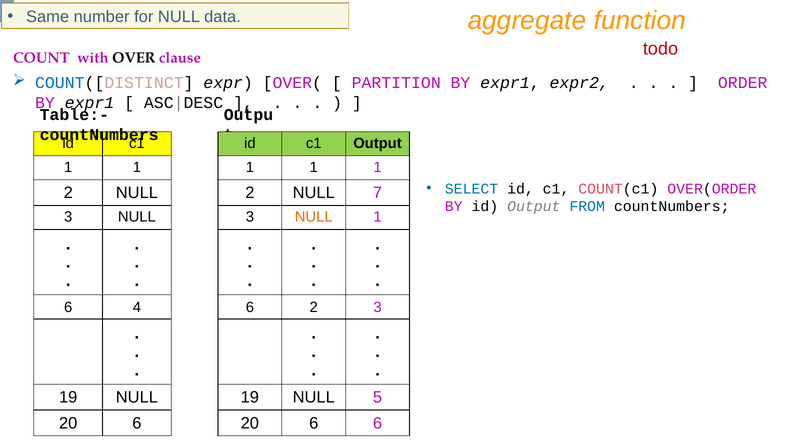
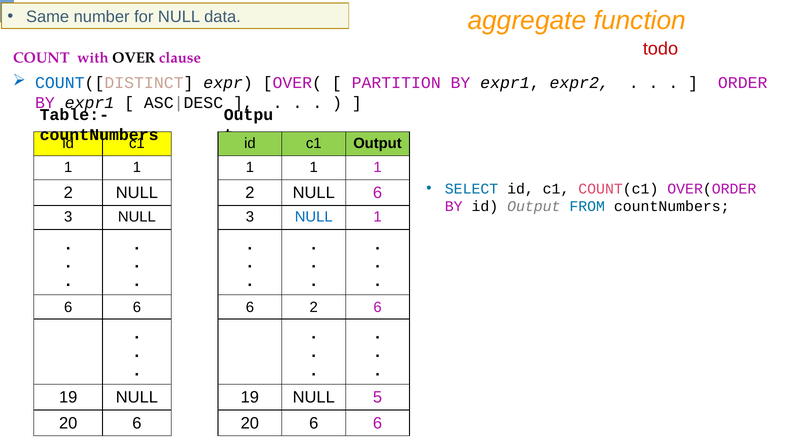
NULL 7: 7 -> 6
NULL at (314, 217) colour: orange -> blue
4 at (137, 307): 4 -> 6
2 3: 3 -> 6
